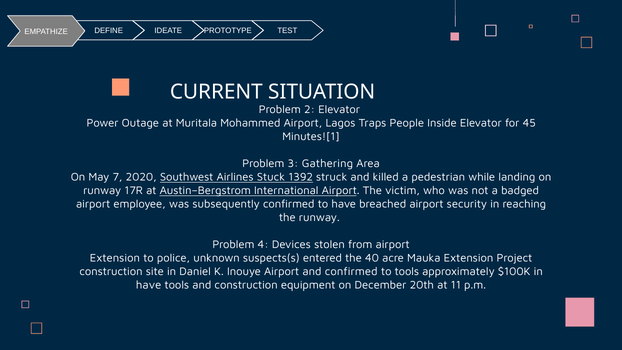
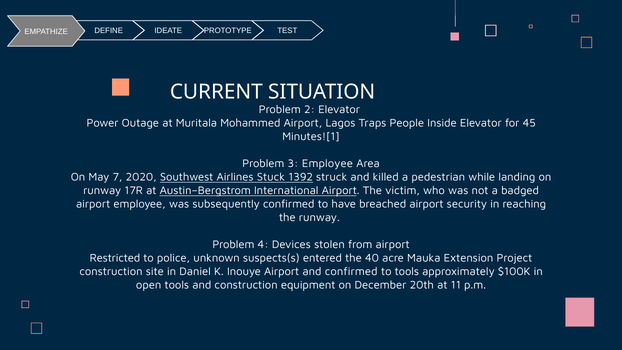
3 Gathering: Gathering -> Employee
Extension at (115, 258): Extension -> Restricted
have at (149, 285): have -> open
